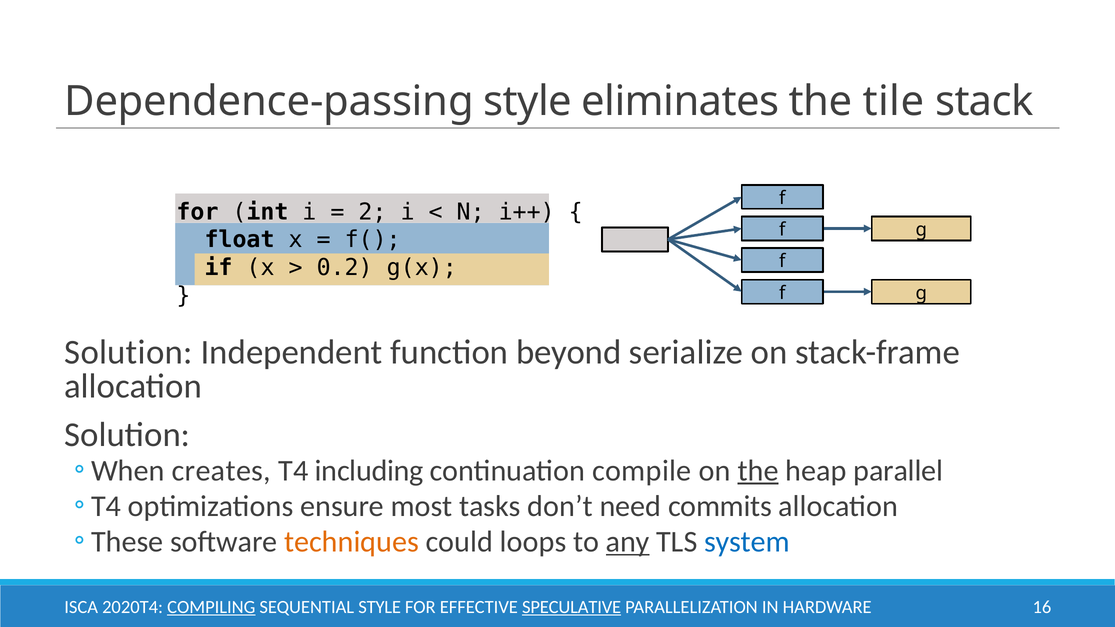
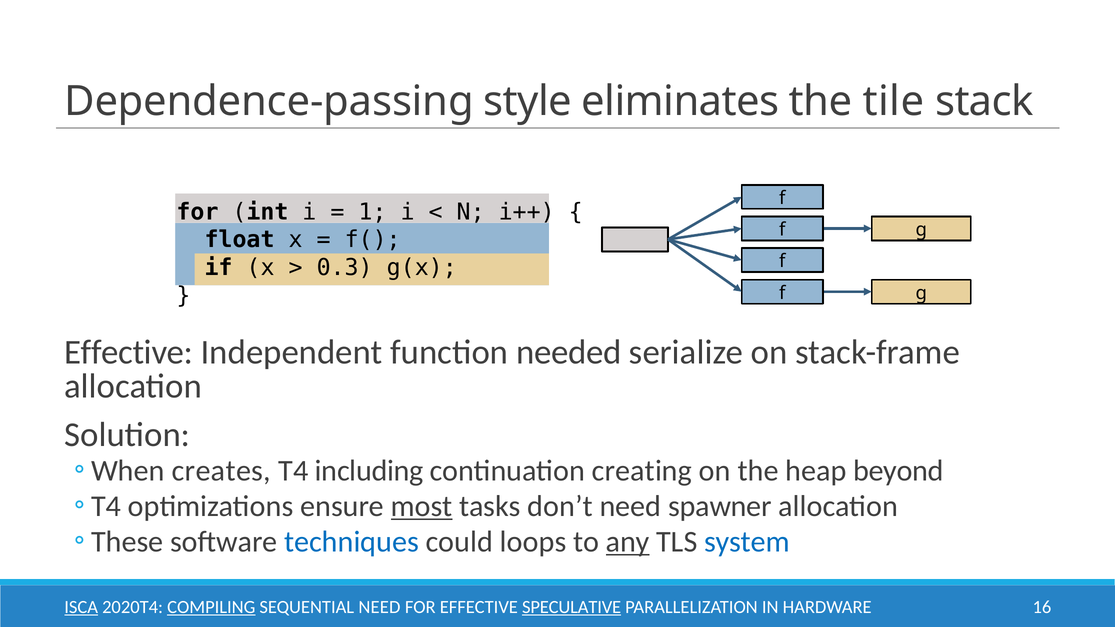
2: 2 -> 1
0.2: 0.2 -> 0.3
Solution at (128, 353): Solution -> Effective
beyond: beyond -> needed
compile: compile -> creating
the at (758, 471) underline: present -> none
parallel: parallel -> beyond
most underline: none -> present
commits: commits -> spawner
techniques colour: orange -> blue
ISCA underline: none -> present
SEQUENTIAL STYLE: STYLE -> NEED
